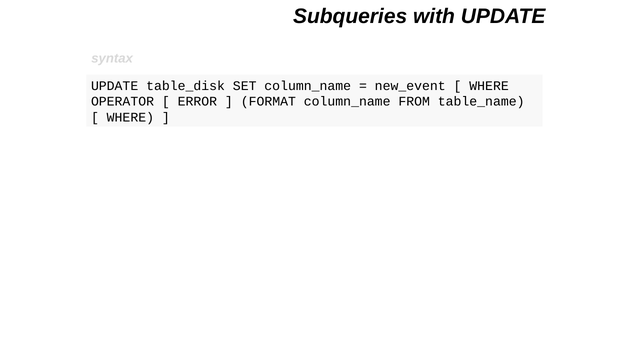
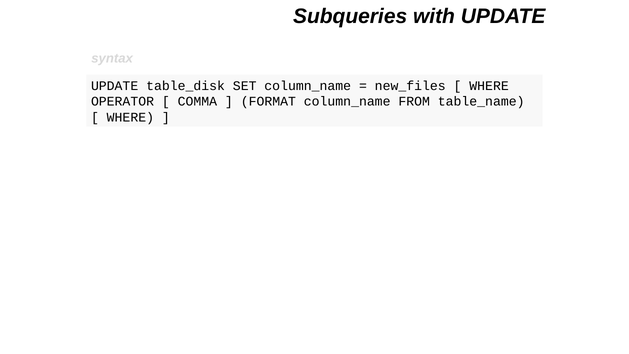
new_event: new_event -> new_files
ERROR: ERROR -> COMMA
